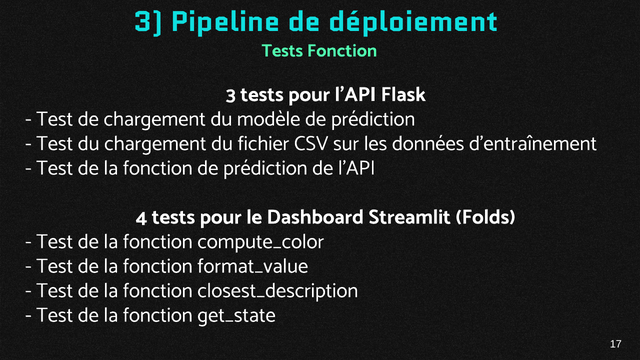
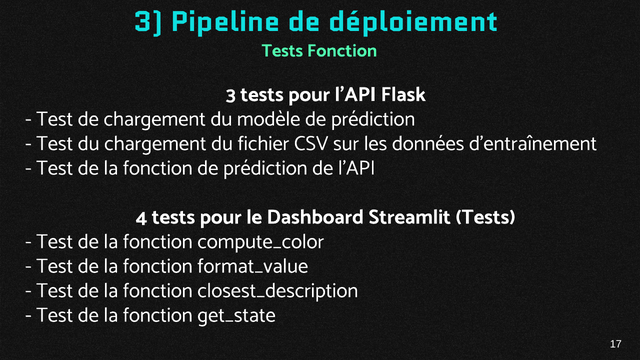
Streamlit Folds: Folds -> Tests
